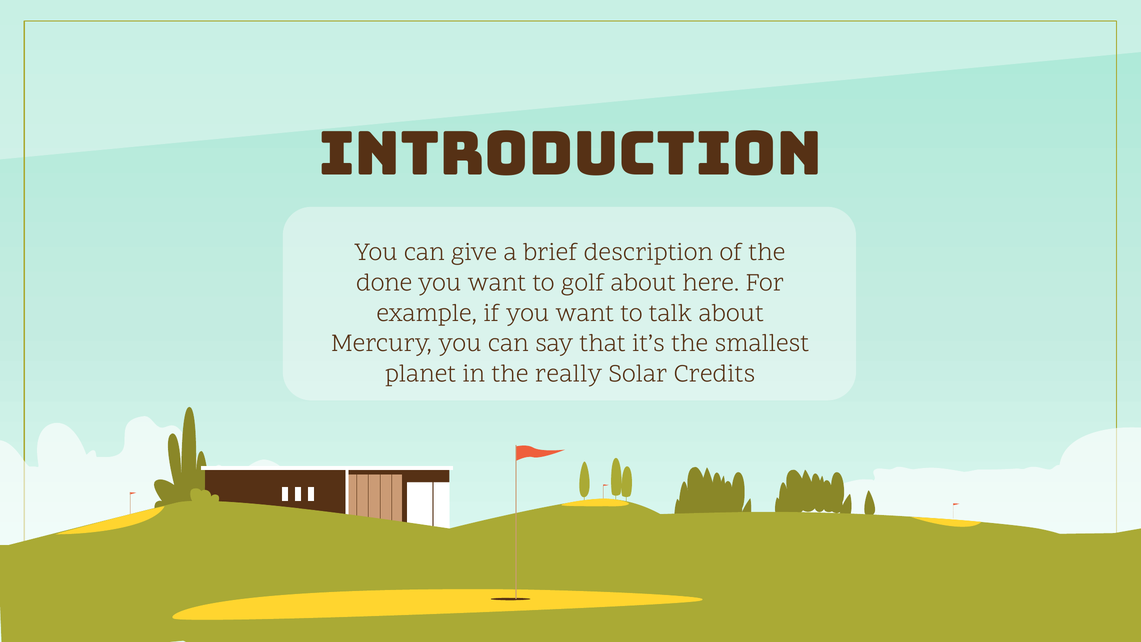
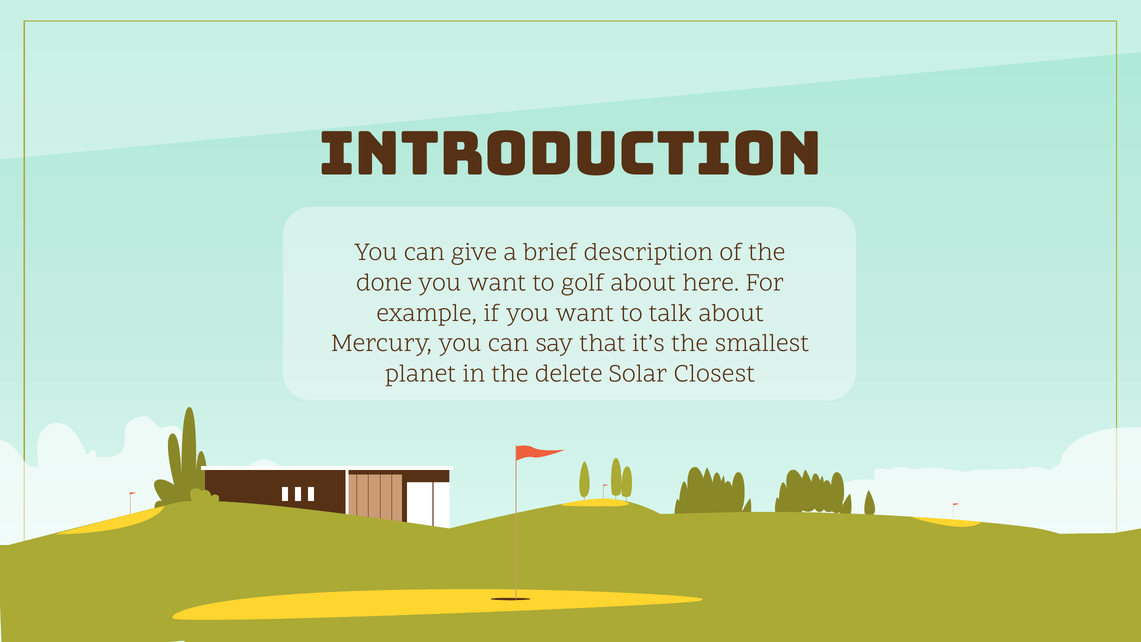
really: really -> delete
Credits: Credits -> Closest
